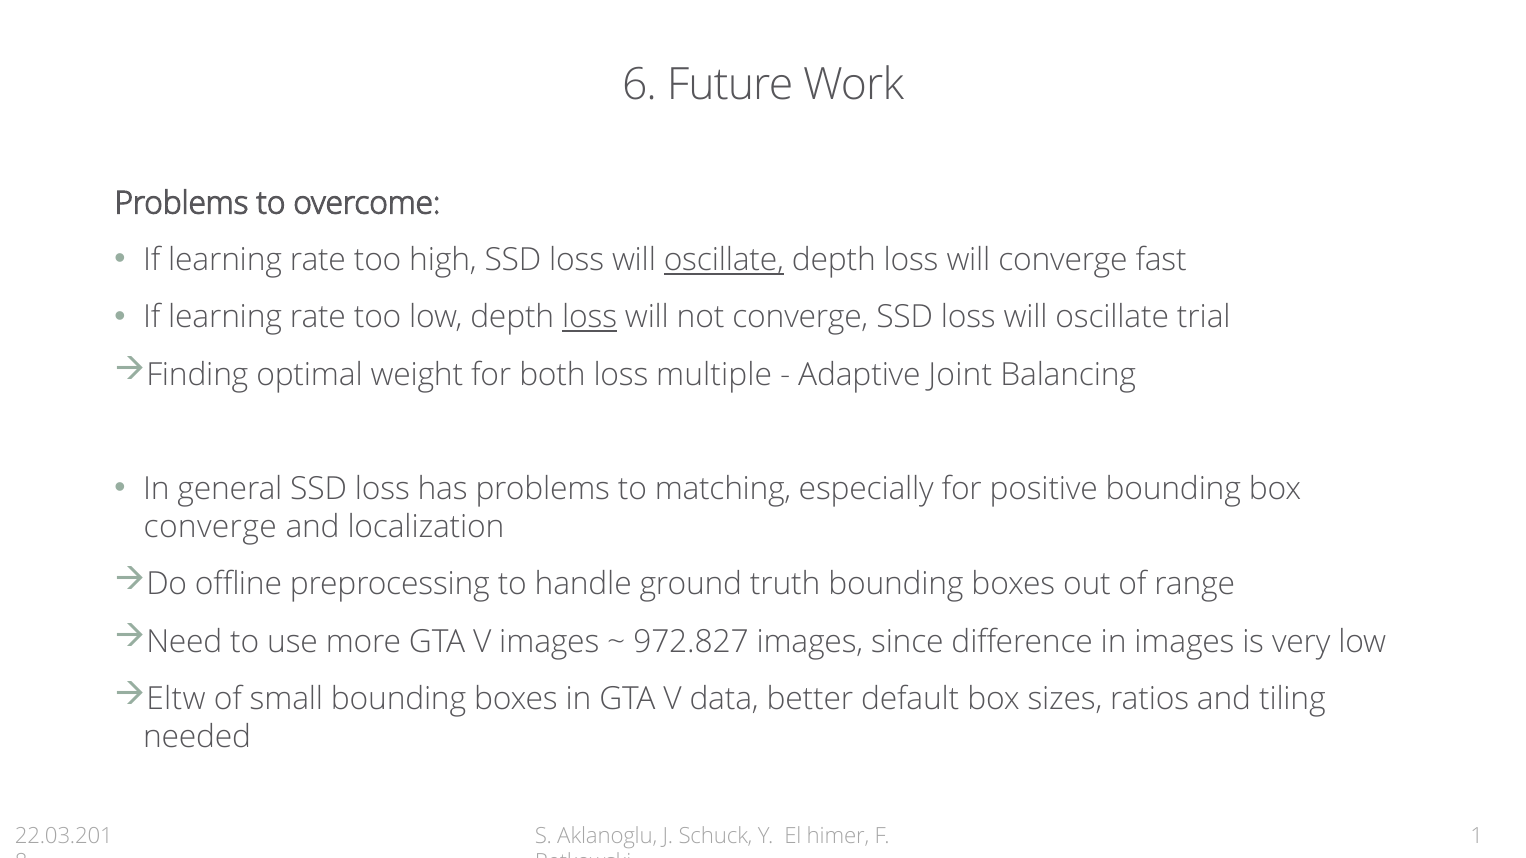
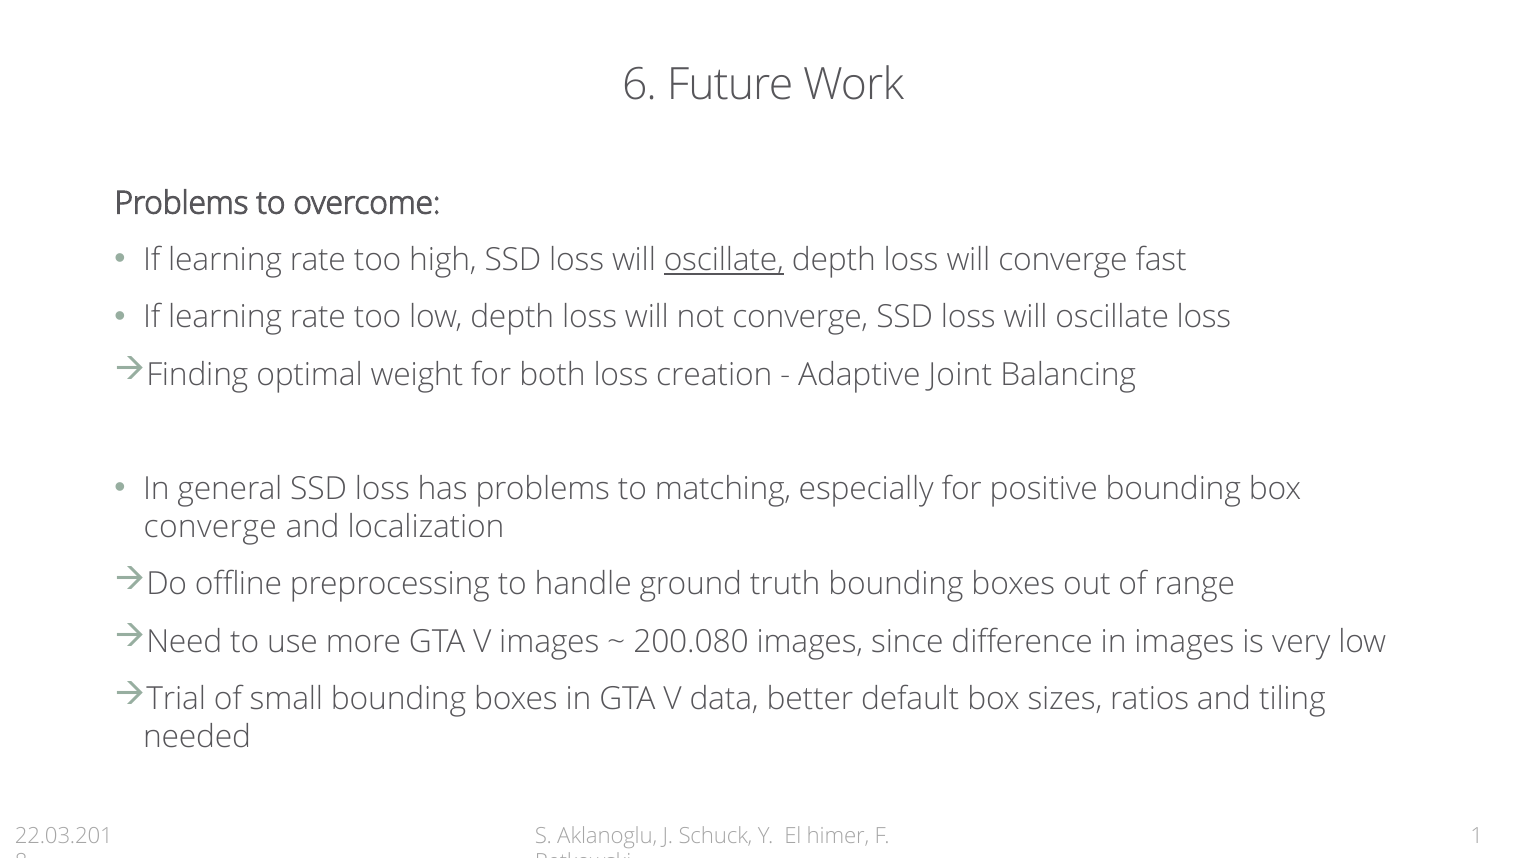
loss at (590, 318) underline: present -> none
oscillate trial: trial -> loss
multiple: multiple -> creation
972.827: 972.827 -> 200.080
Eltw: Eltw -> Trial
